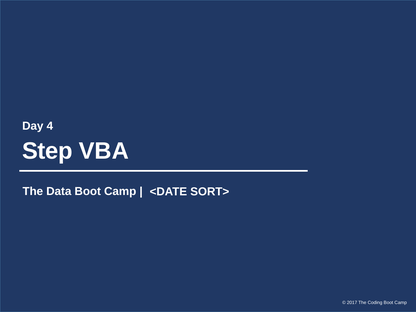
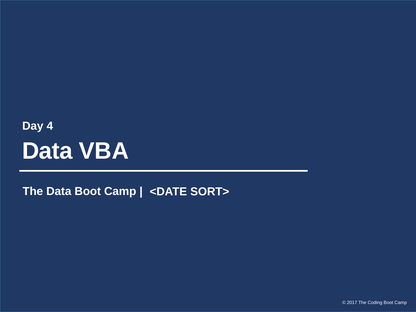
Step at (47, 151): Step -> Data
